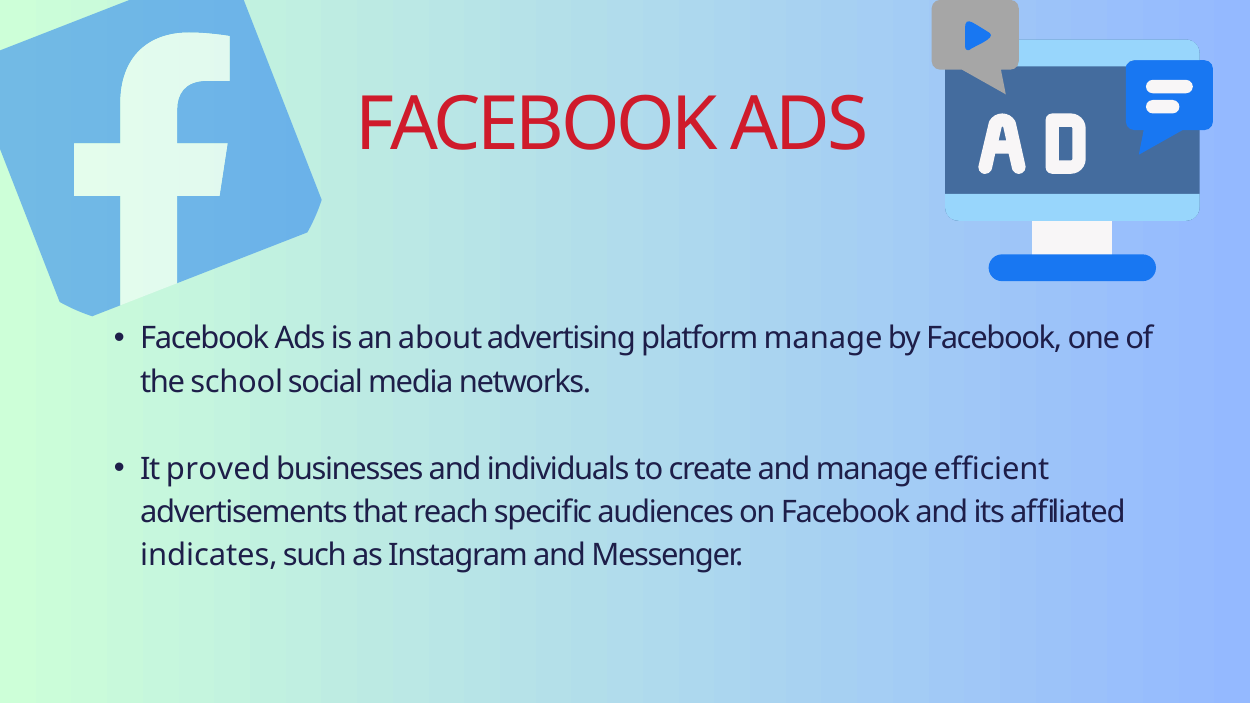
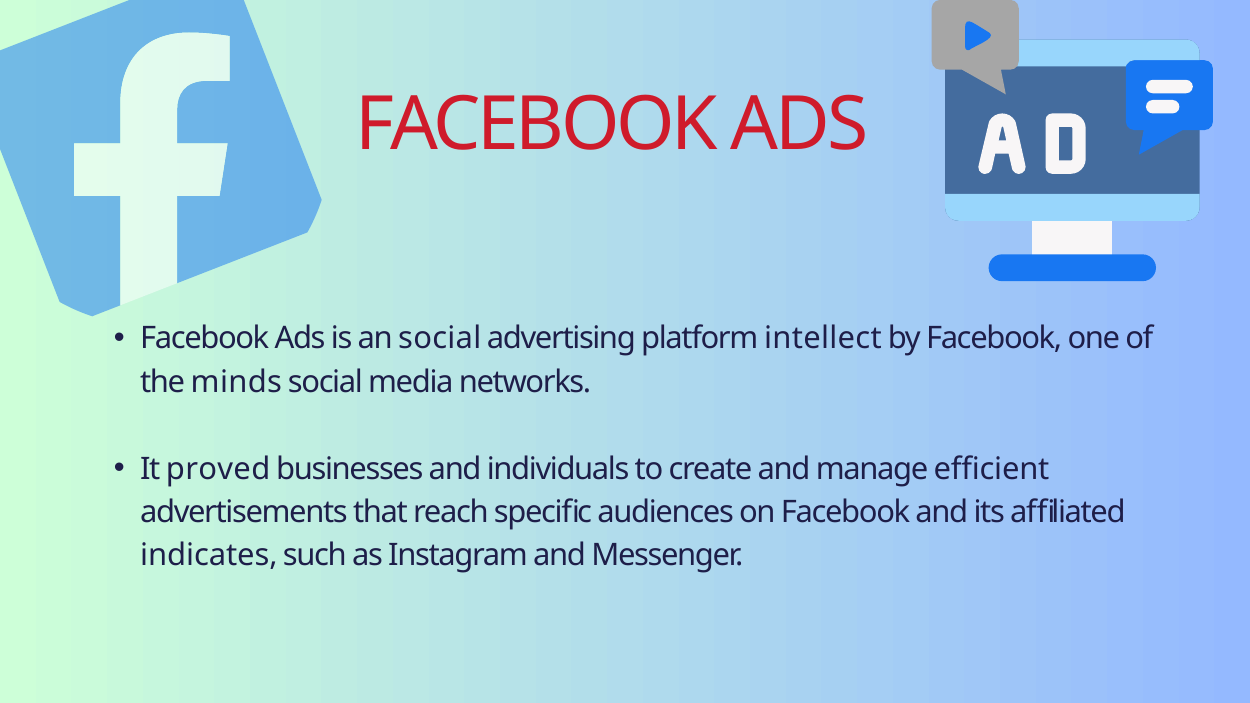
an about: about -> social
platform manage: manage -> intellect
school: school -> minds
